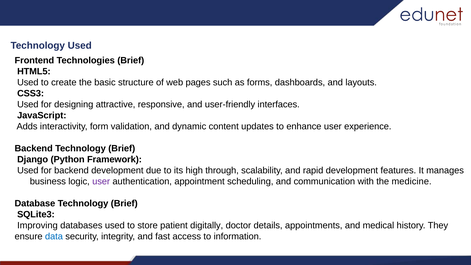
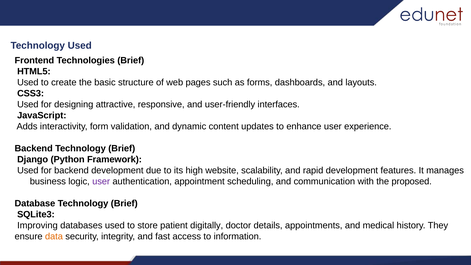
through: through -> website
medicine: medicine -> proposed
data colour: blue -> orange
